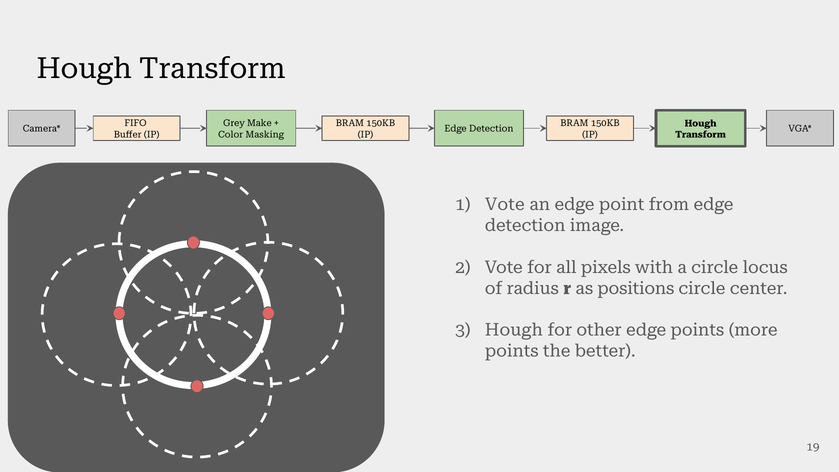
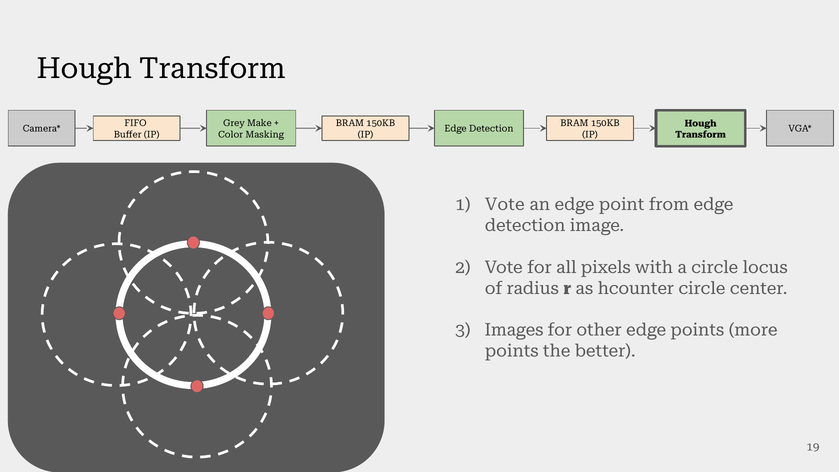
positions: positions -> hcounter
Hough at (514, 330): Hough -> Images
